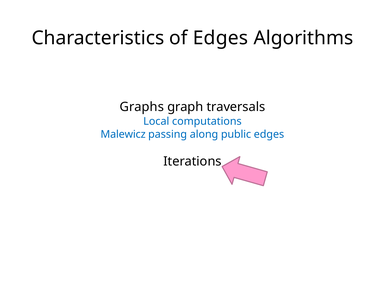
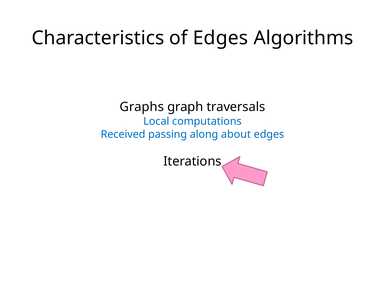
Malewicz: Malewicz -> Received
public: public -> about
